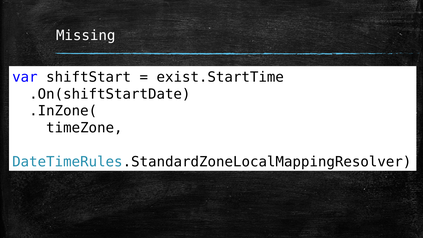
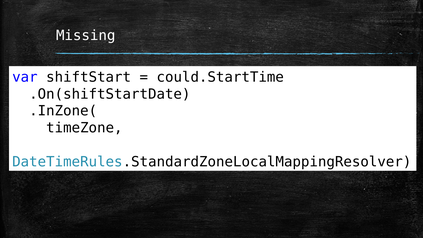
exist.StartTime: exist.StartTime -> could.StartTime
